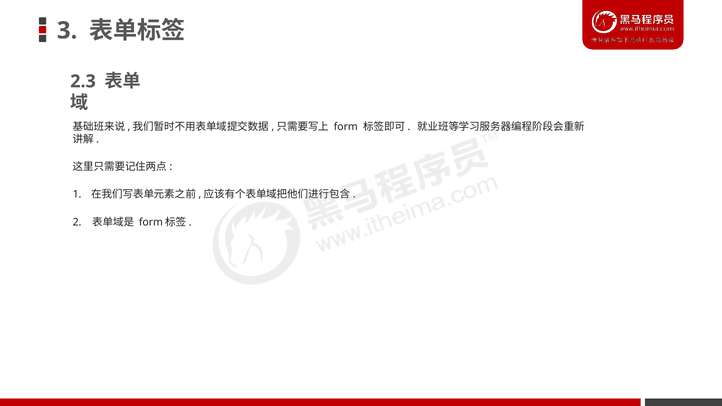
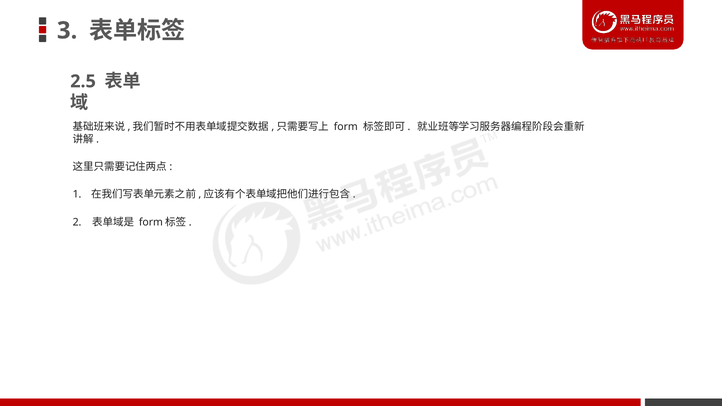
2.3: 2.3 -> 2.5
